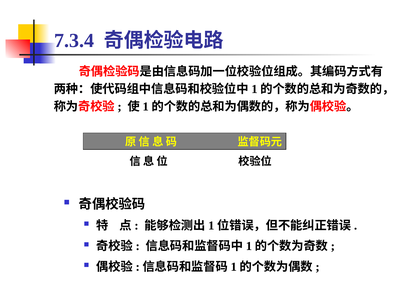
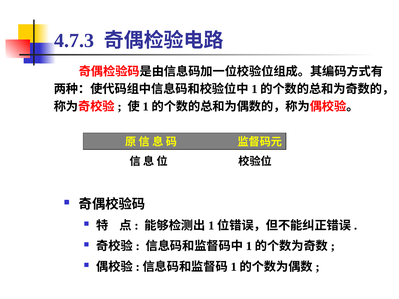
7.3.4: 7.3.4 -> 4.7.3
